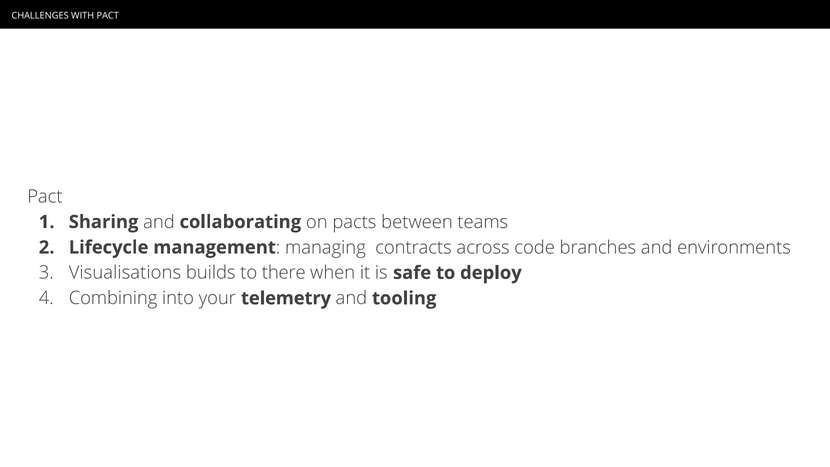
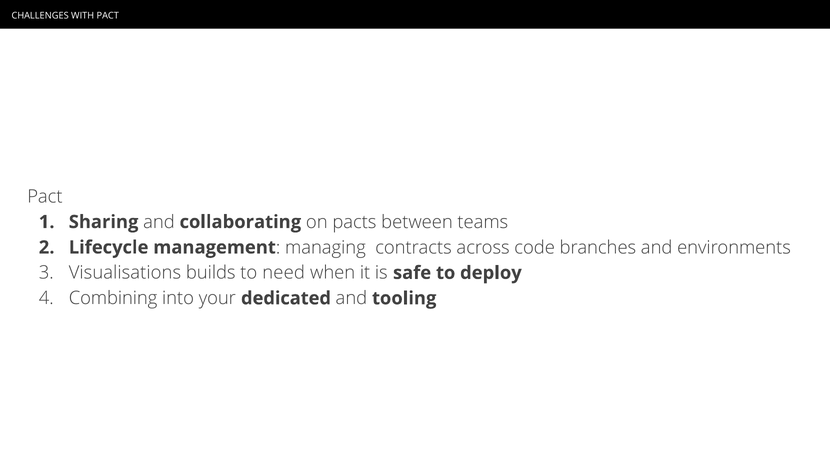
there: there -> need
telemetry: telemetry -> dedicated
